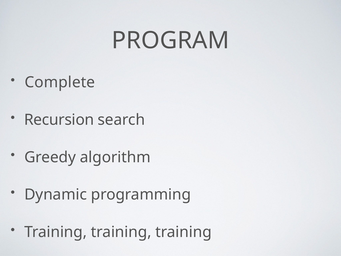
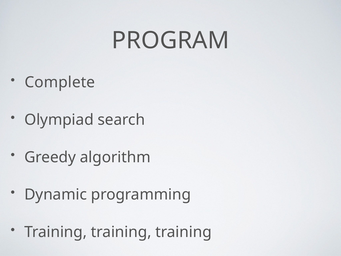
Recursion: Recursion -> Olympiad
